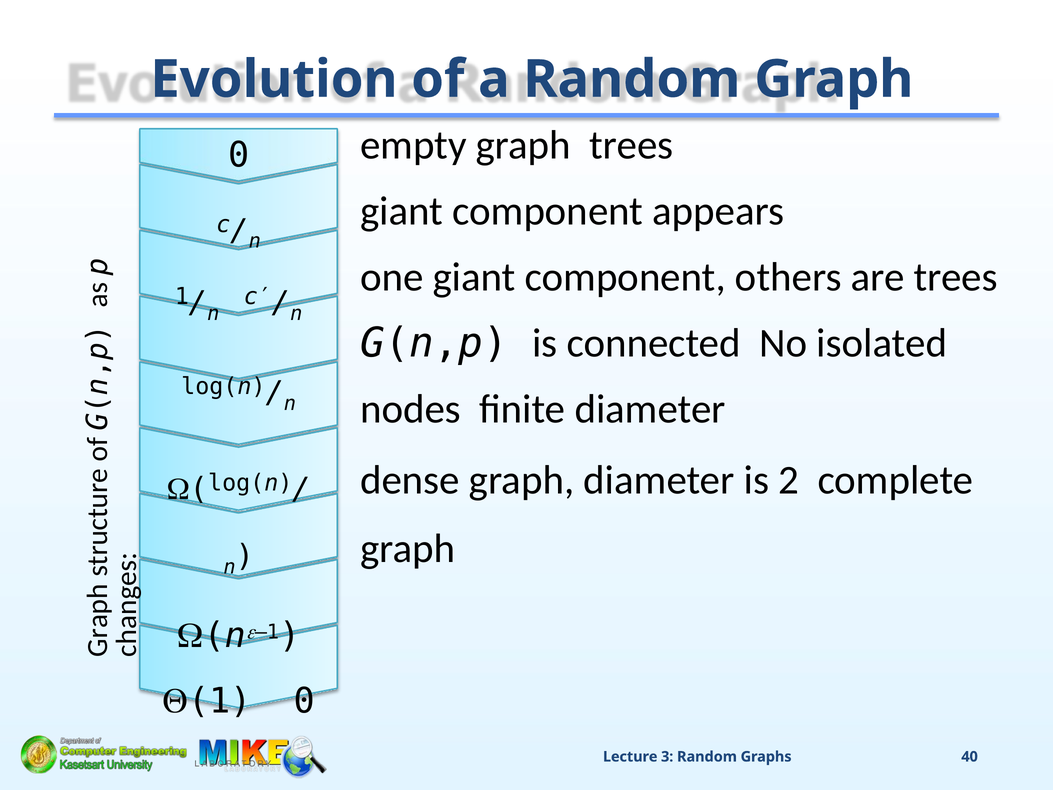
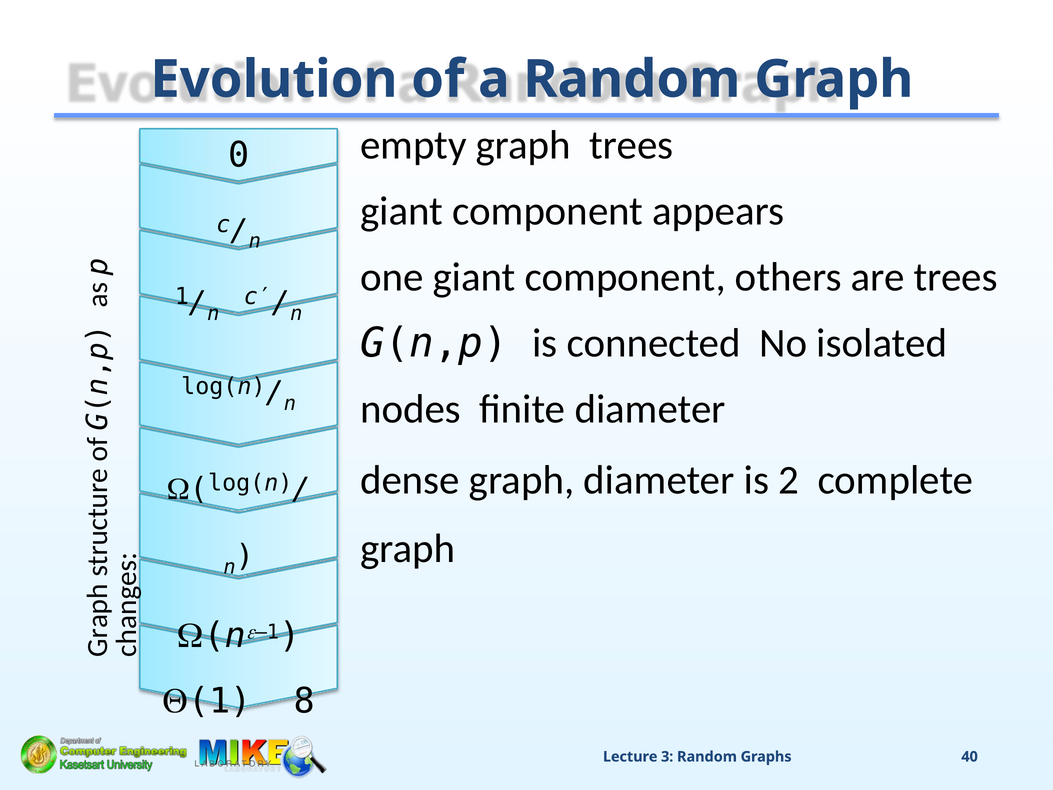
(1 0: 0 -> 8
